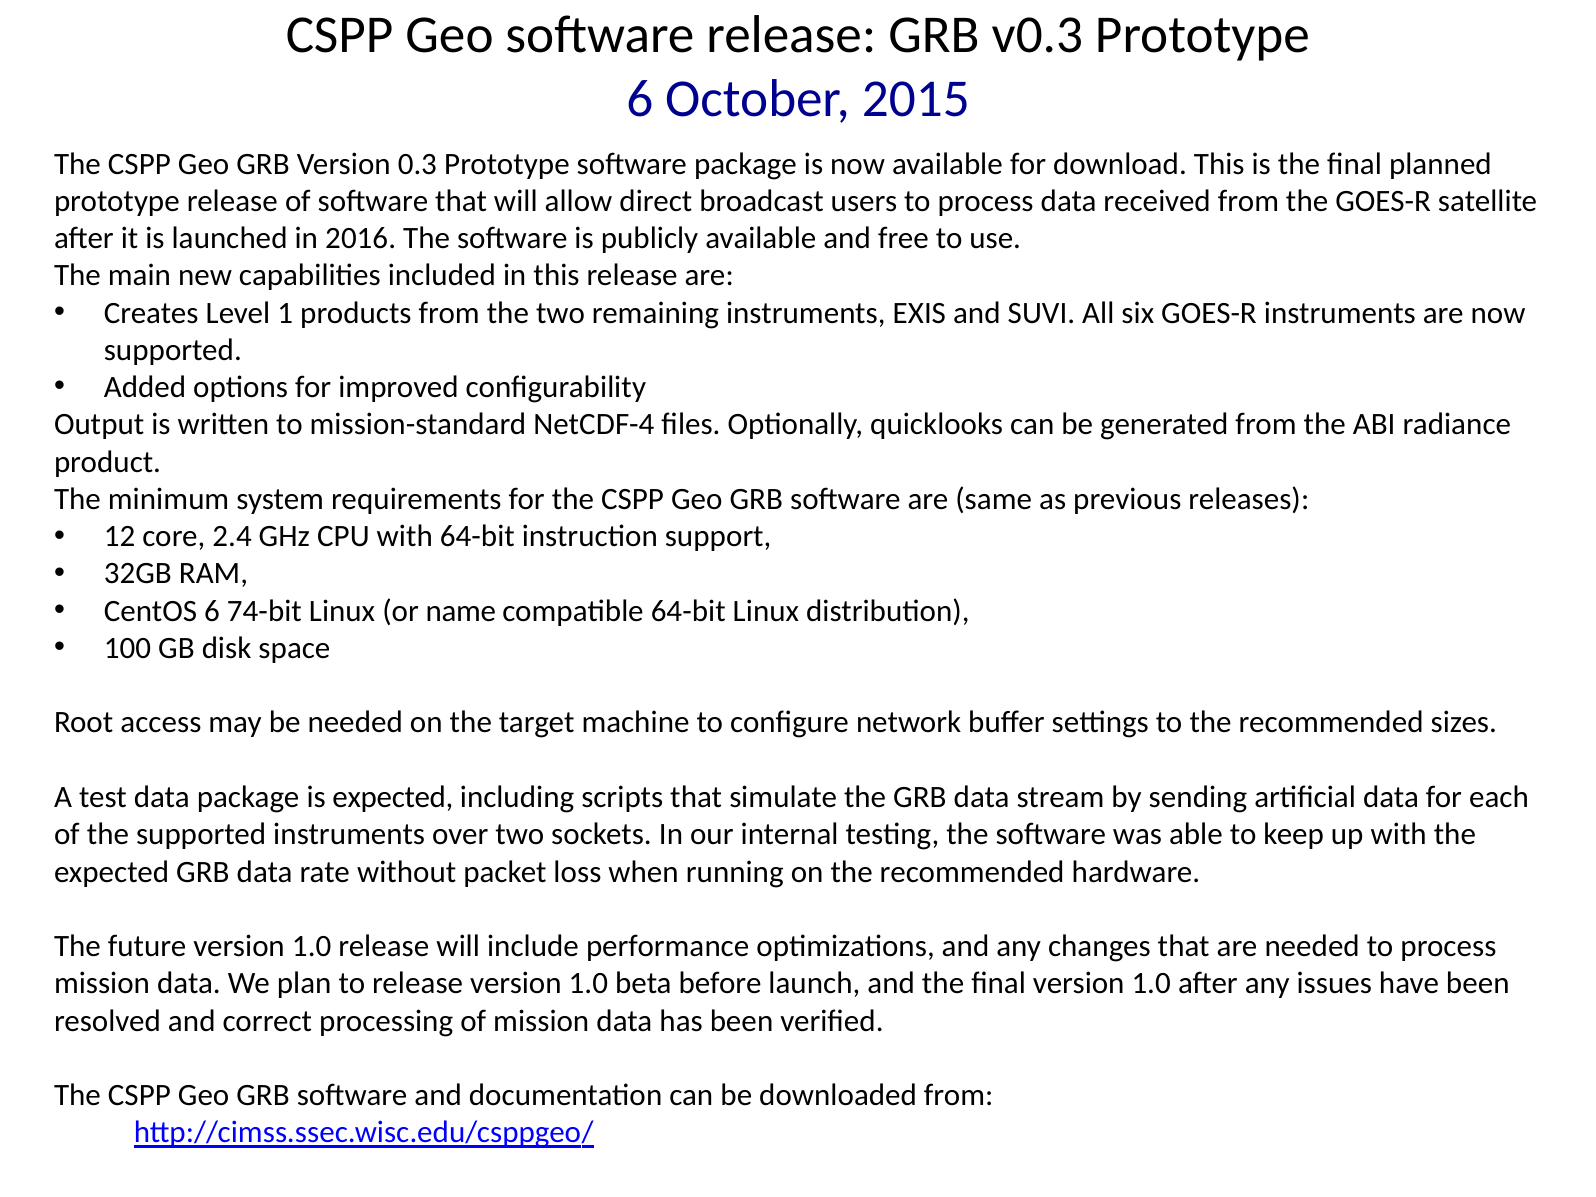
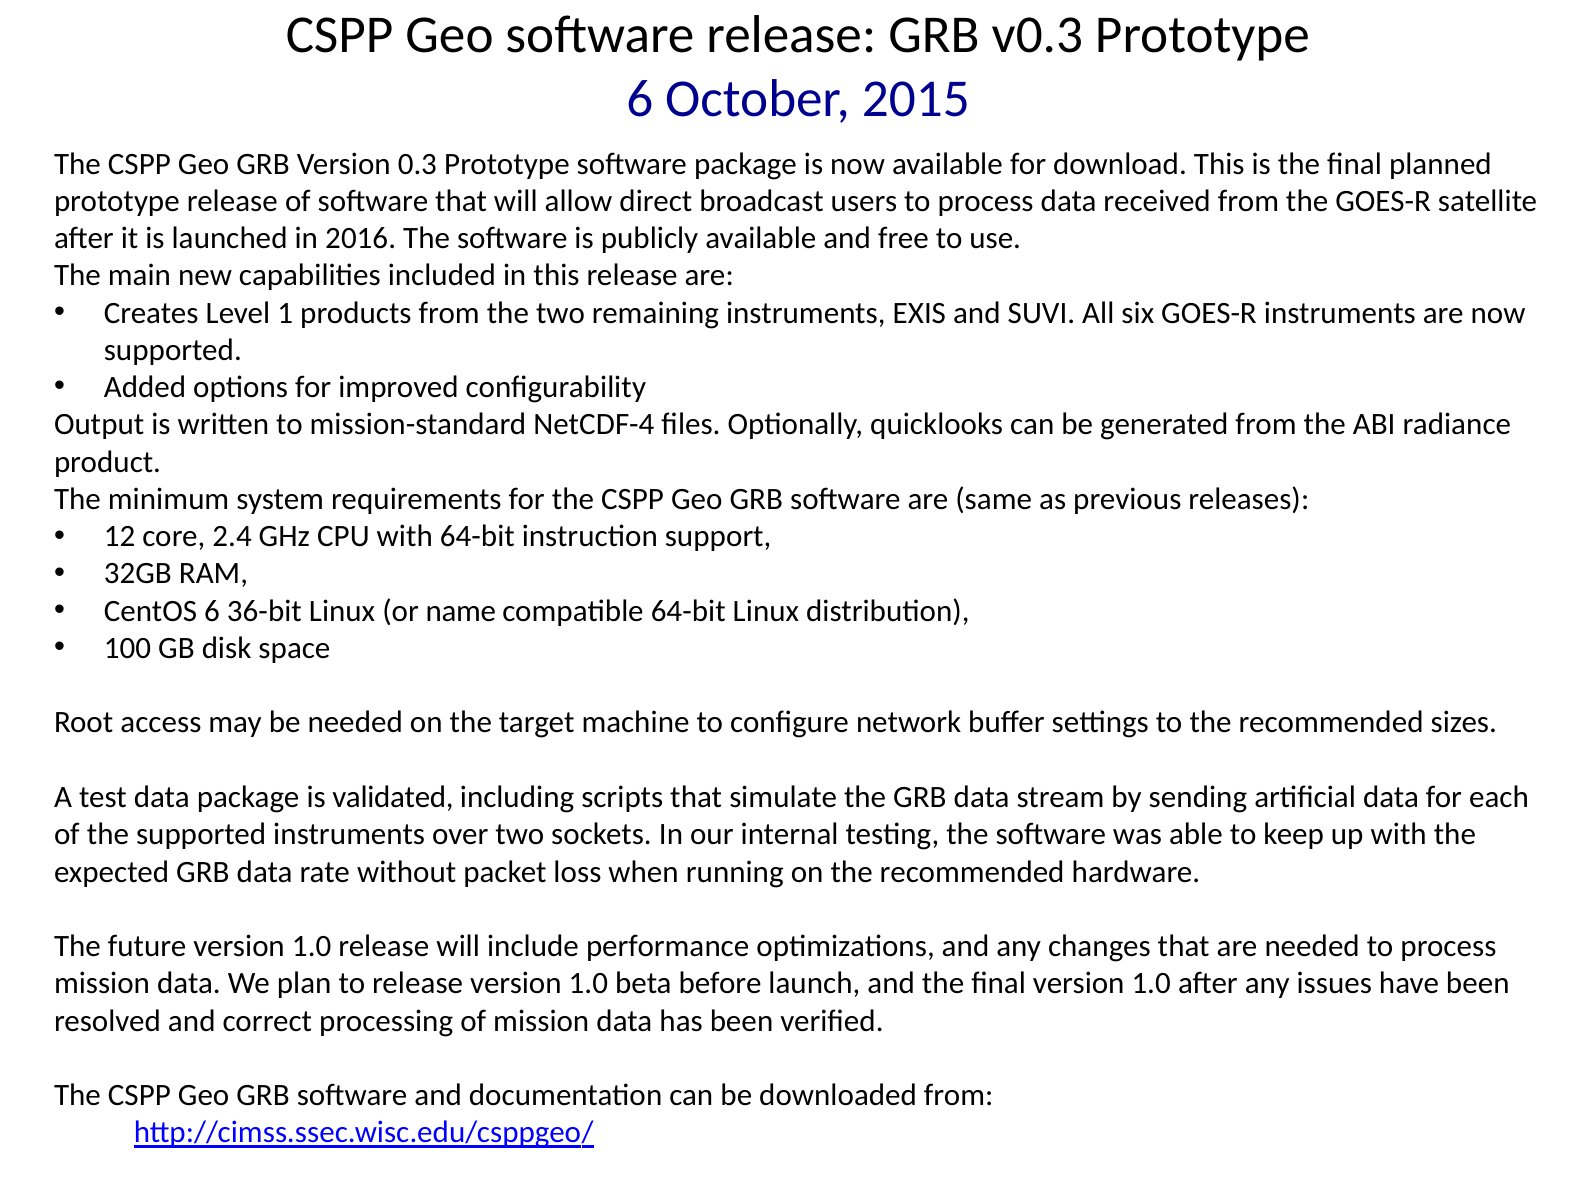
74-bit: 74-bit -> 36-bit
is expected: expected -> validated
